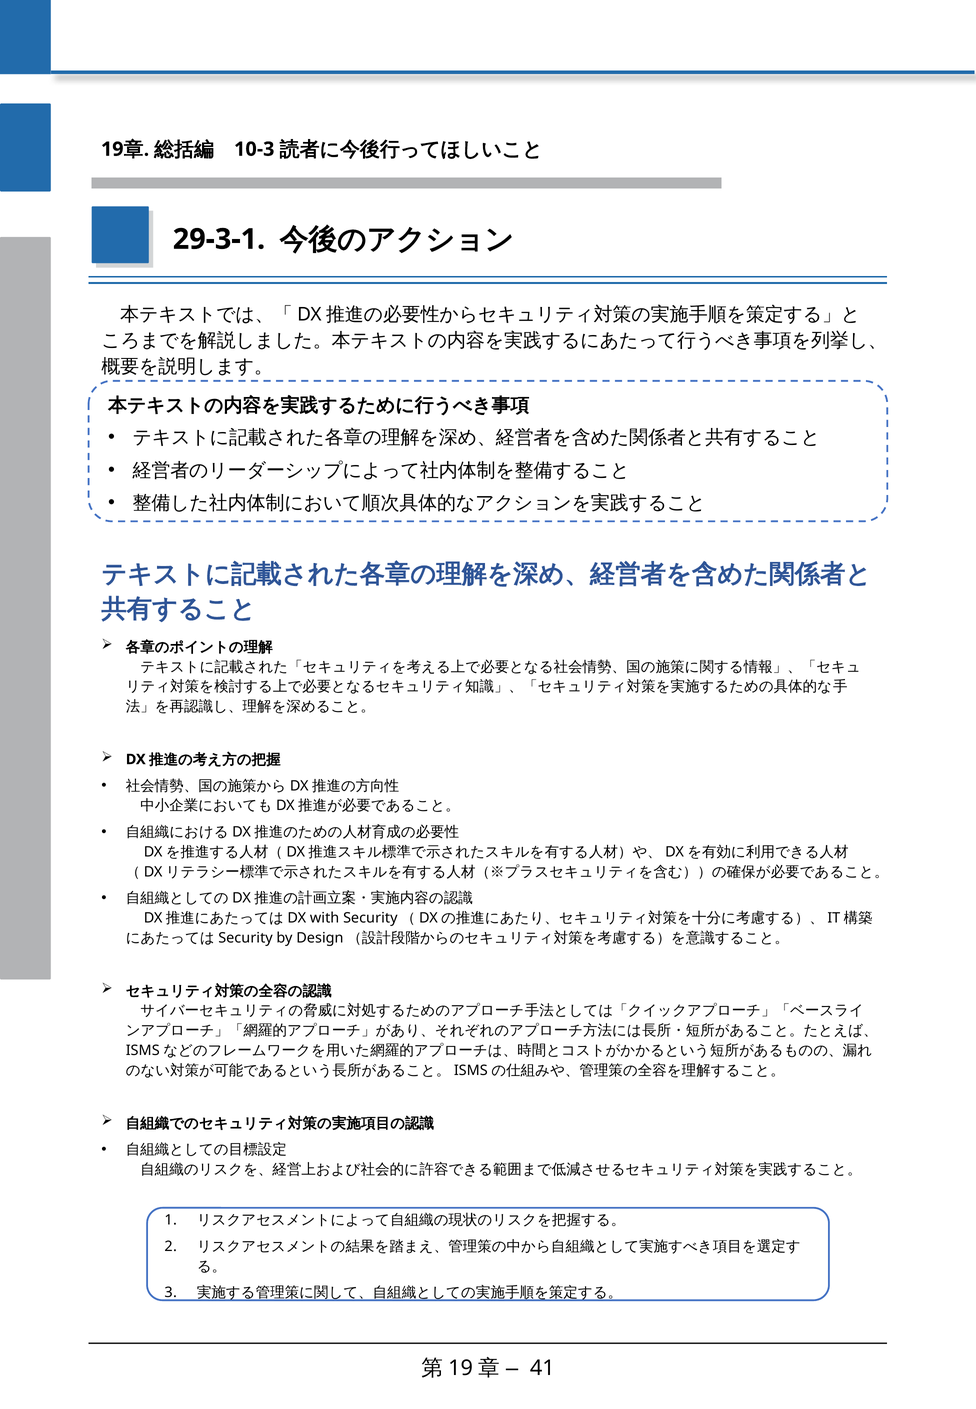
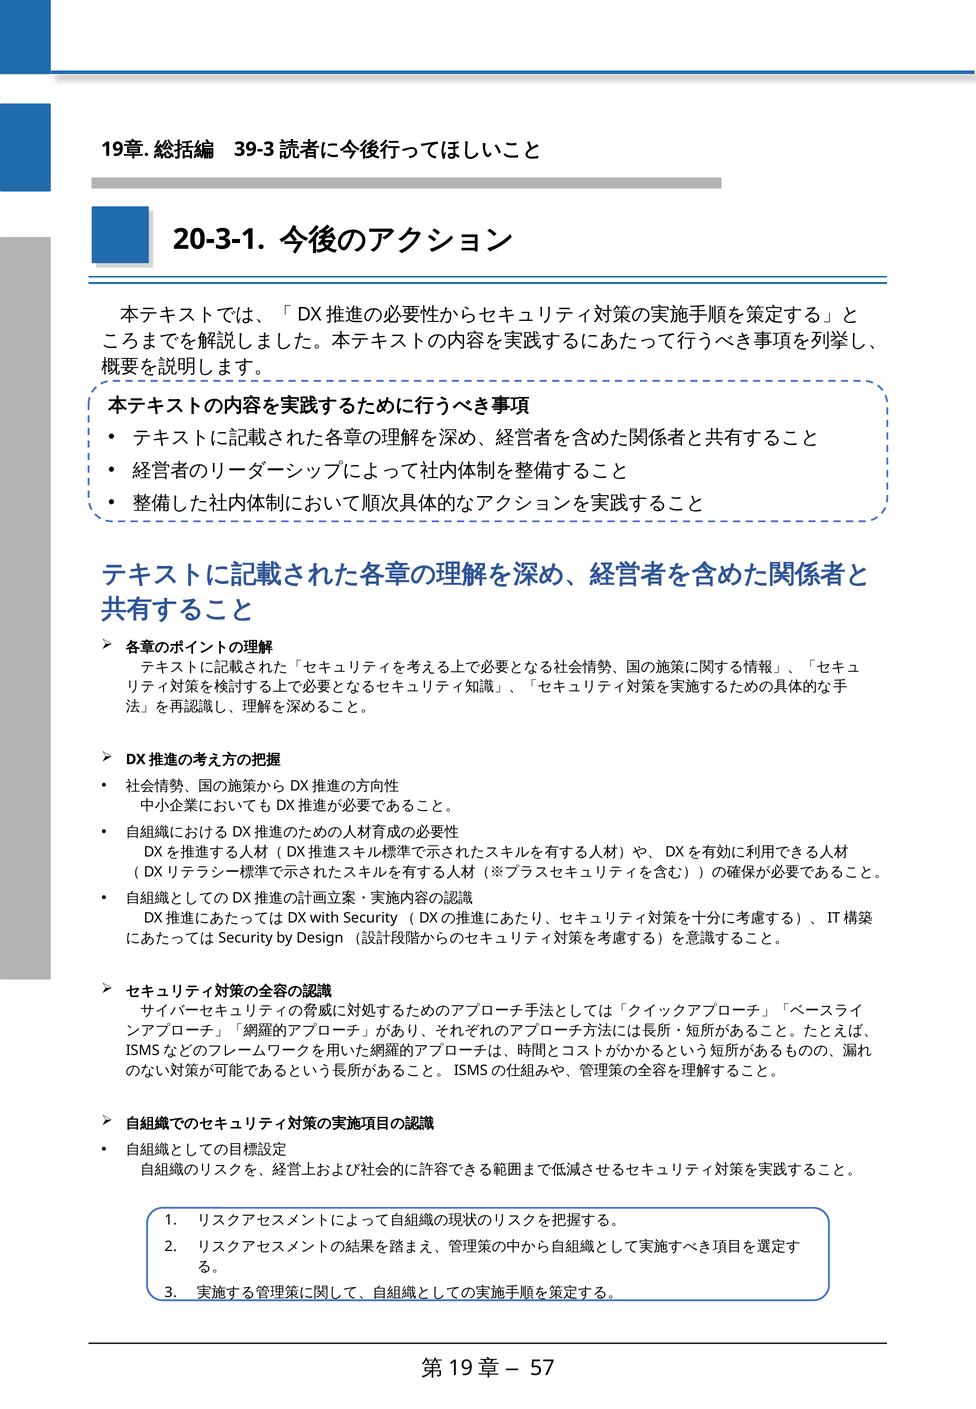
10-3: 10-3 -> 39-3
29-3-1: 29-3-1 -> 20-3-1
41: 41 -> 57
